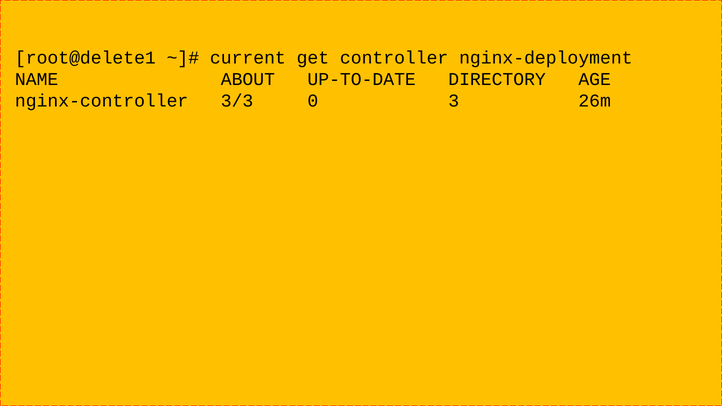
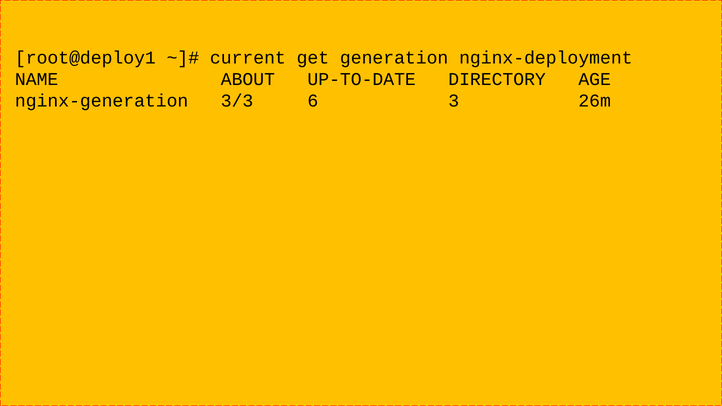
root@delete1: root@delete1 -> root@deploy1
controller: controller -> generation
nginx-controller: nginx-controller -> nginx-generation
0: 0 -> 6
